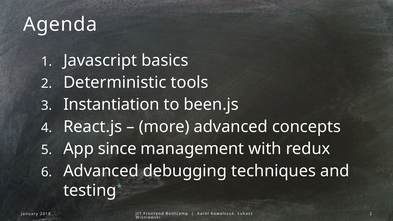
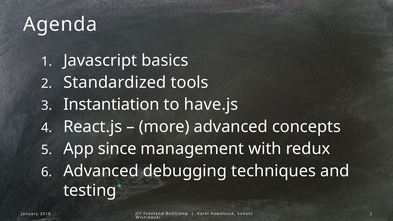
Deterministic: Deterministic -> Standardized
been.js: been.js -> have.js
